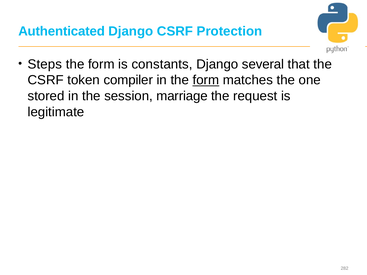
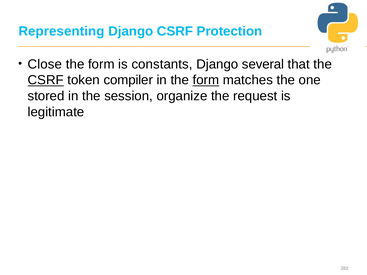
Authenticated: Authenticated -> Representing
Steps: Steps -> Close
CSRF at (46, 80) underline: none -> present
marriage: marriage -> organize
